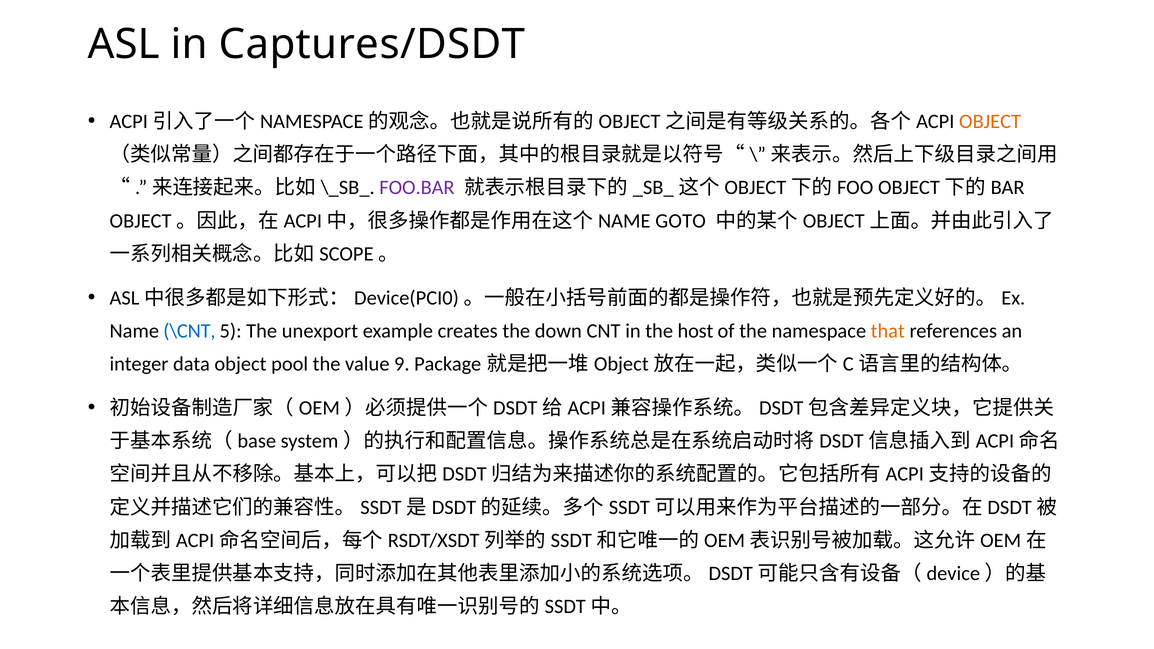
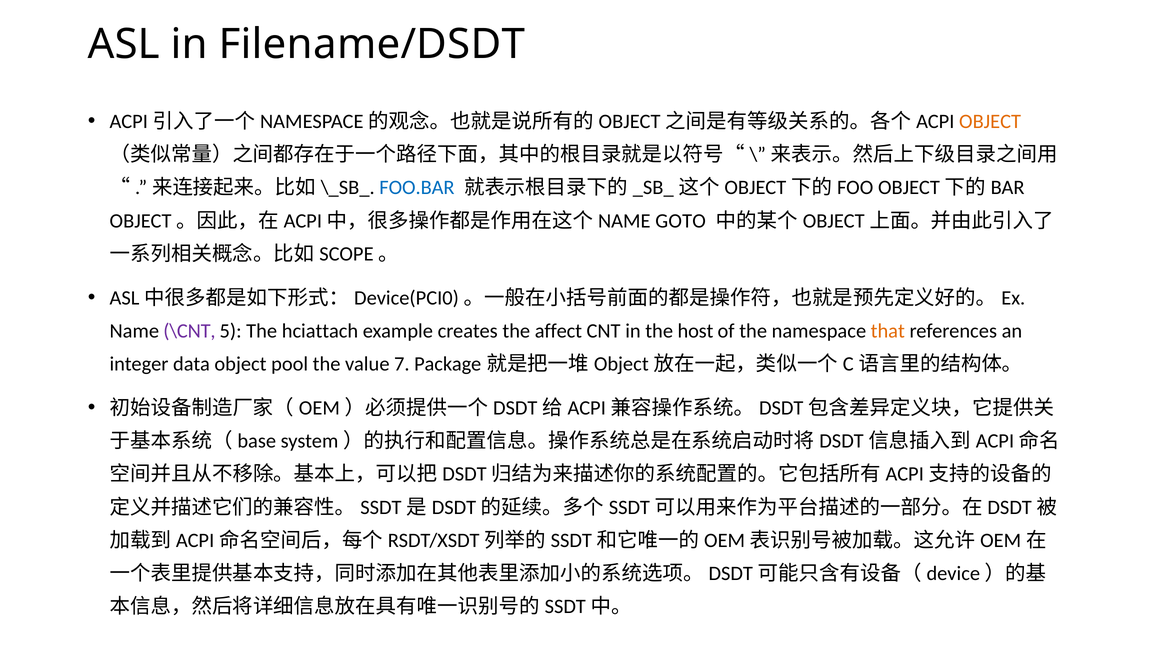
Captures/DSDT: Captures/DSDT -> Filename/DSDT
FOO.BAR colour: purple -> blue
\CNT colour: blue -> purple
unexport: unexport -> hciattach
down: down -> affect
9: 9 -> 7
